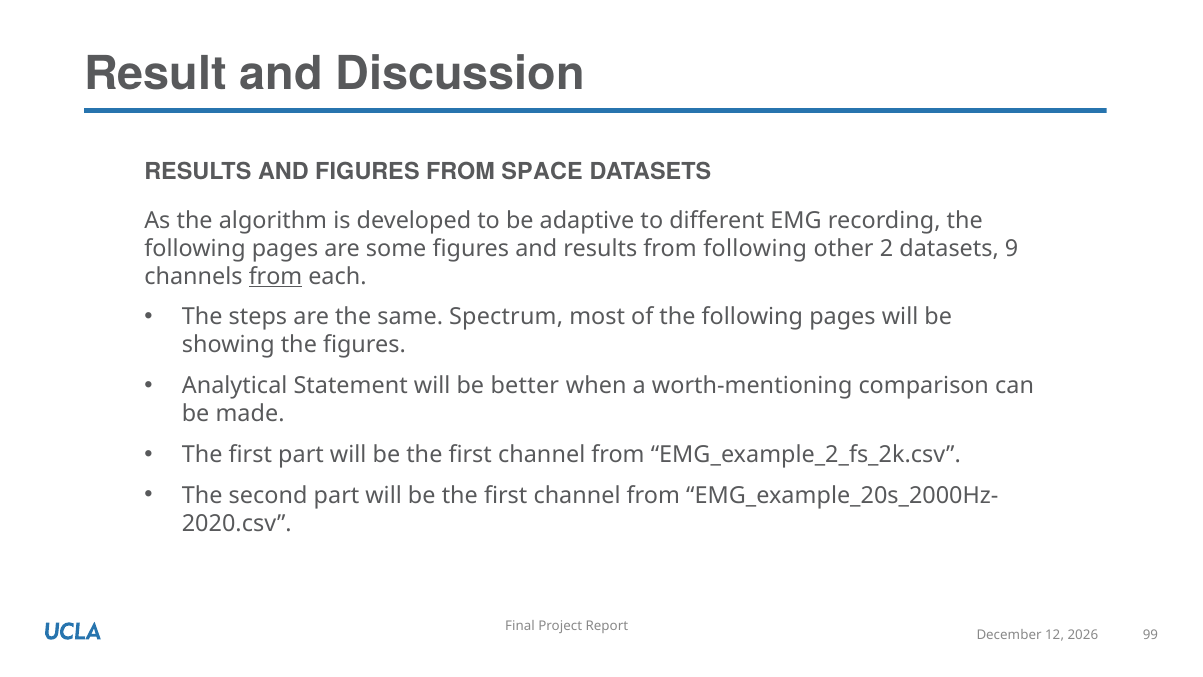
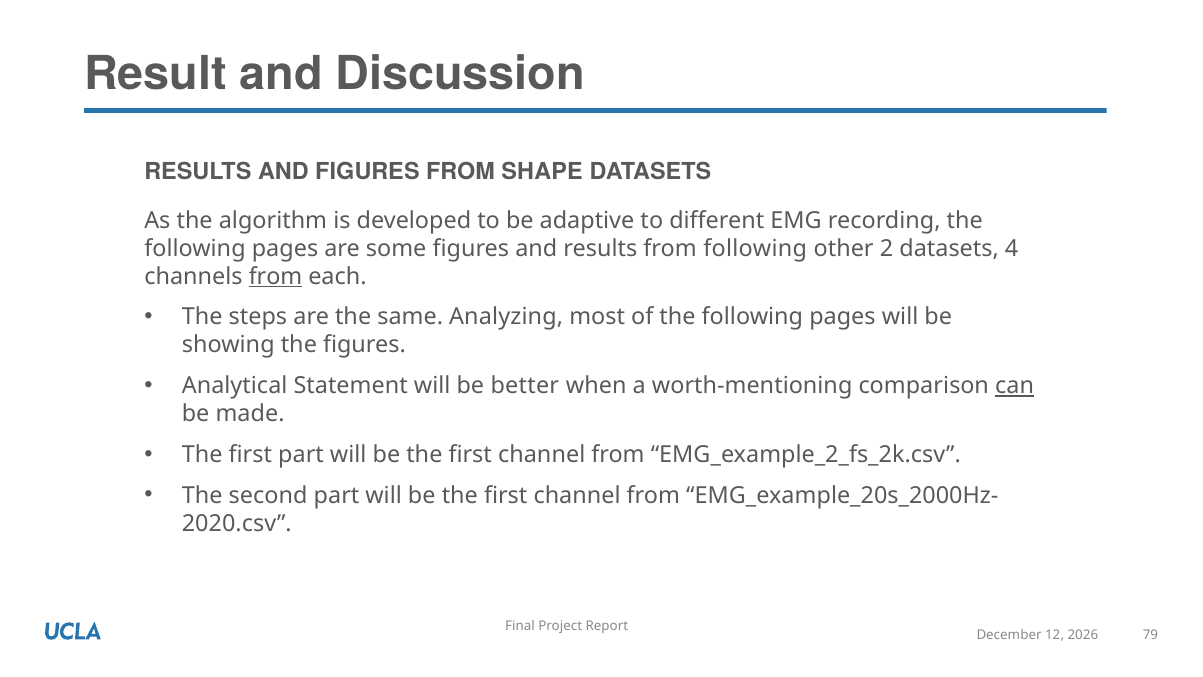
SPACE: SPACE -> SHAPE
9: 9 -> 4
Spectrum: Spectrum -> Analyzing
can underline: none -> present
99: 99 -> 79
